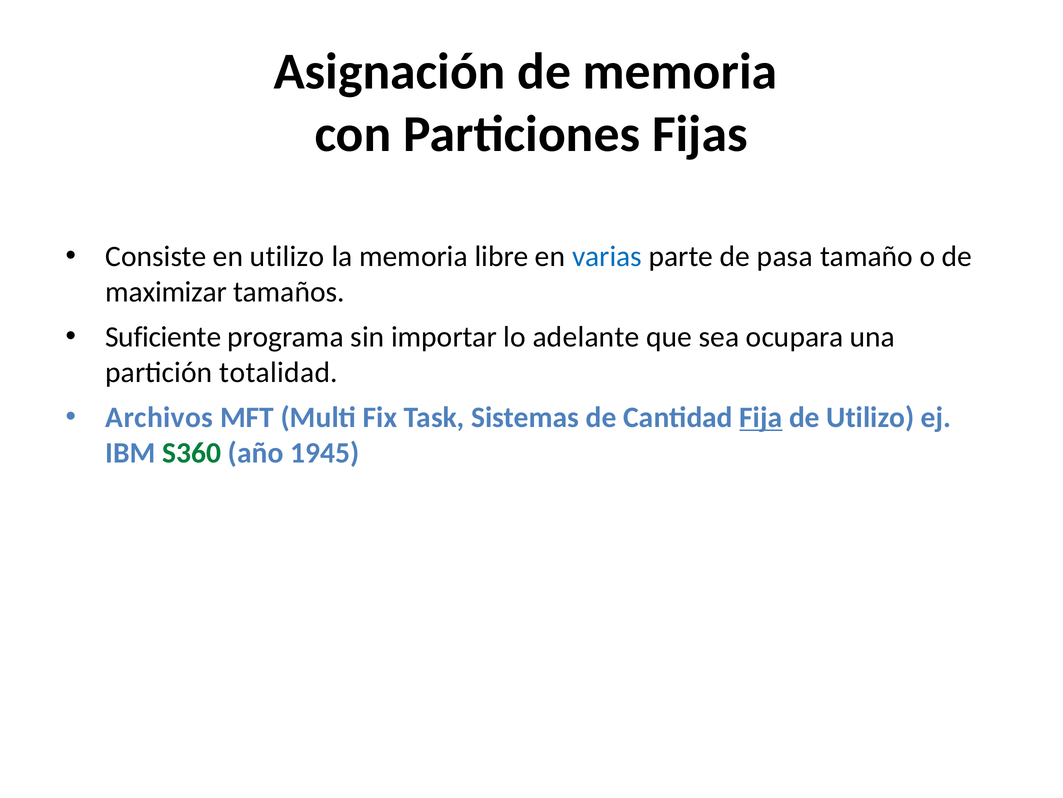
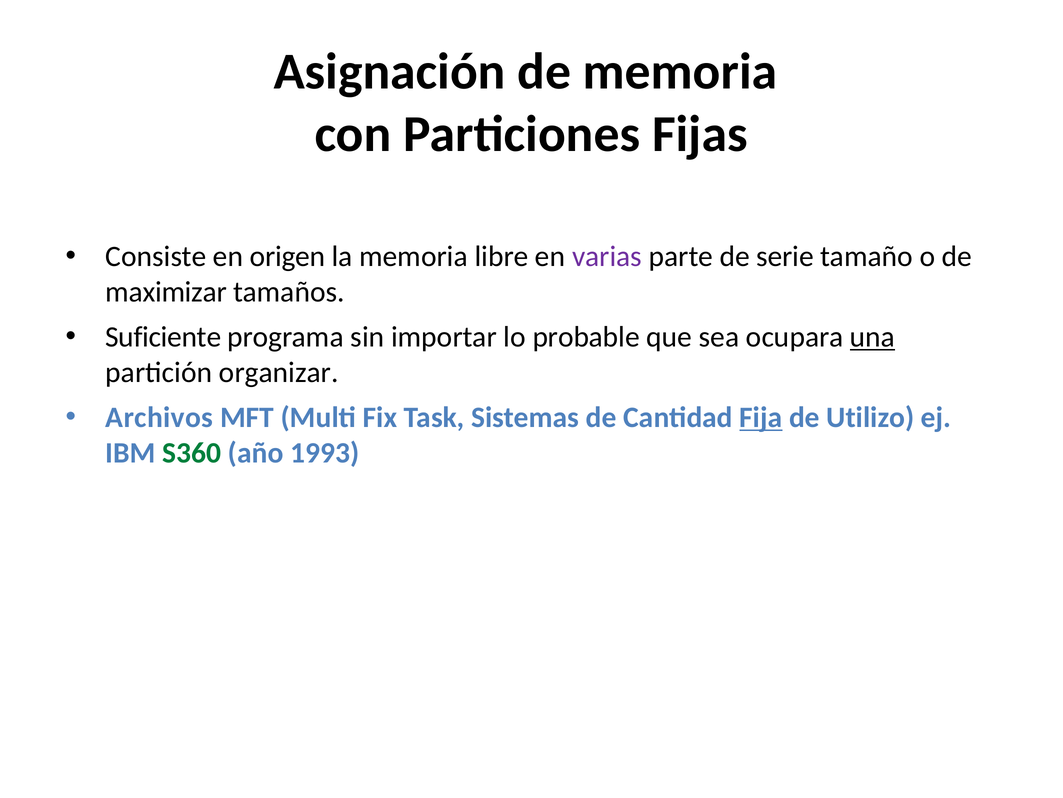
en utilizo: utilizo -> origen
varias colour: blue -> purple
pasa: pasa -> serie
adelante: adelante -> probable
una underline: none -> present
totalidad: totalidad -> organizar
1945: 1945 -> 1993
